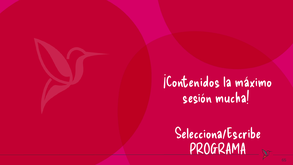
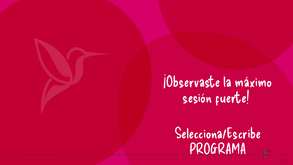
¡Contenidos: ¡Contenidos -> ¡Observaste
mucha: mucha -> fuerte
